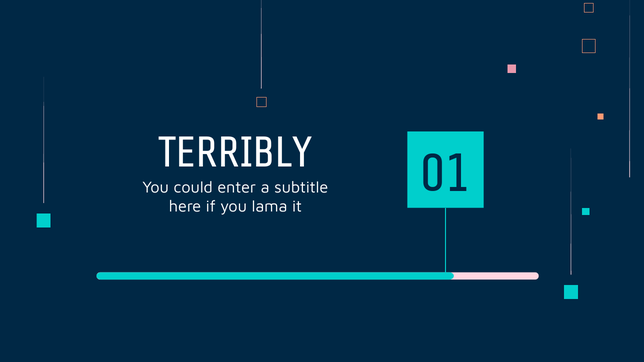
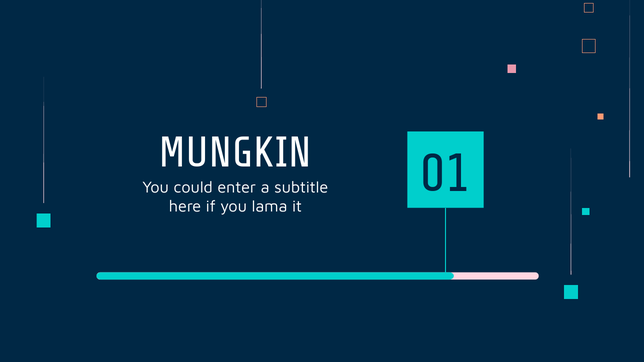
TERRIBLY: TERRIBLY -> MUNGKIN
